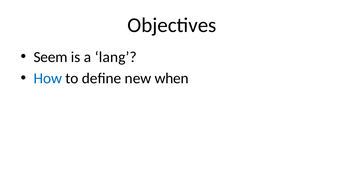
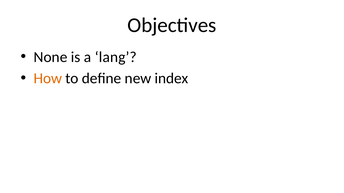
Seem: Seem -> None
How colour: blue -> orange
when: when -> index
